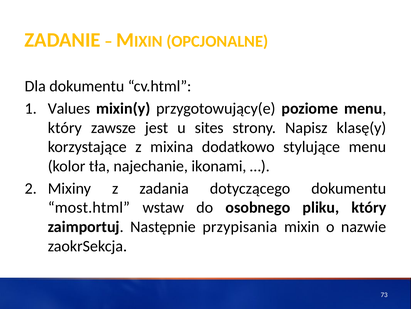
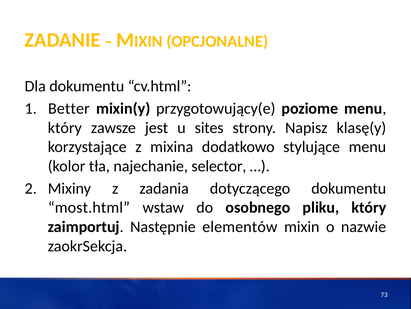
Values: Values -> Better
ikonami: ikonami -> selector
przypisania: przypisania -> elementów
